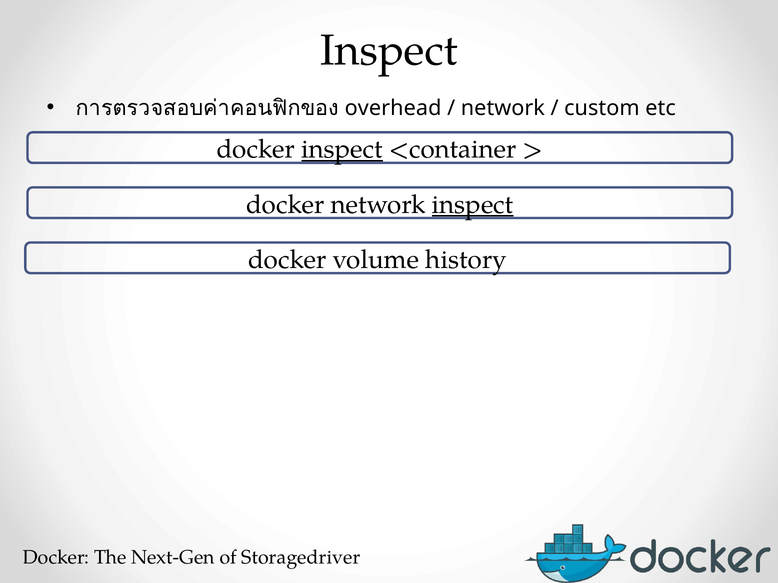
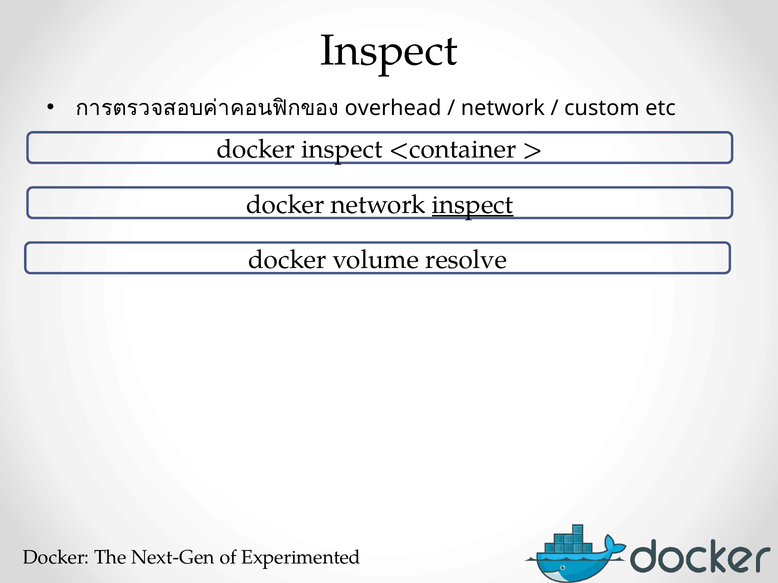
inspect at (342, 150) underline: present -> none
history: history -> resolve
Storagedriver: Storagedriver -> Experimented
